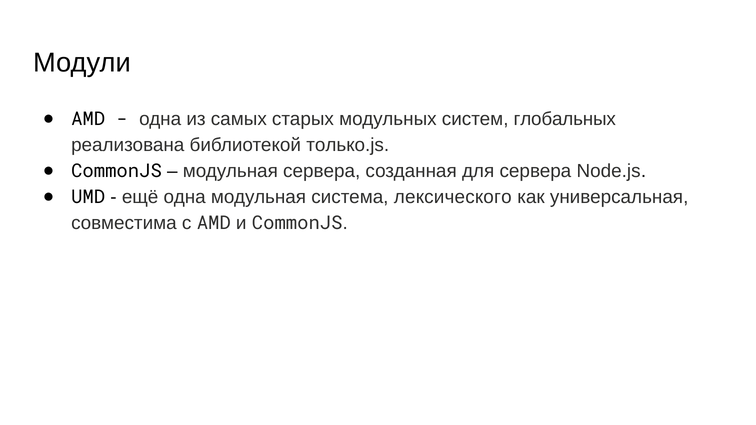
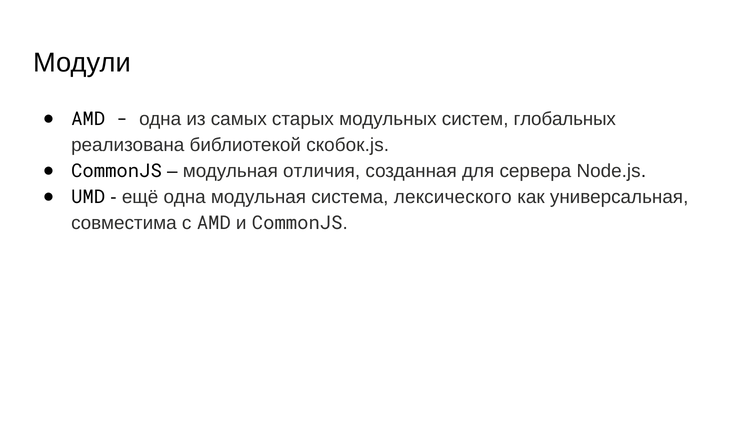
только.js: только.js -> скобок.js
модульная сервера: сервера -> отличия
